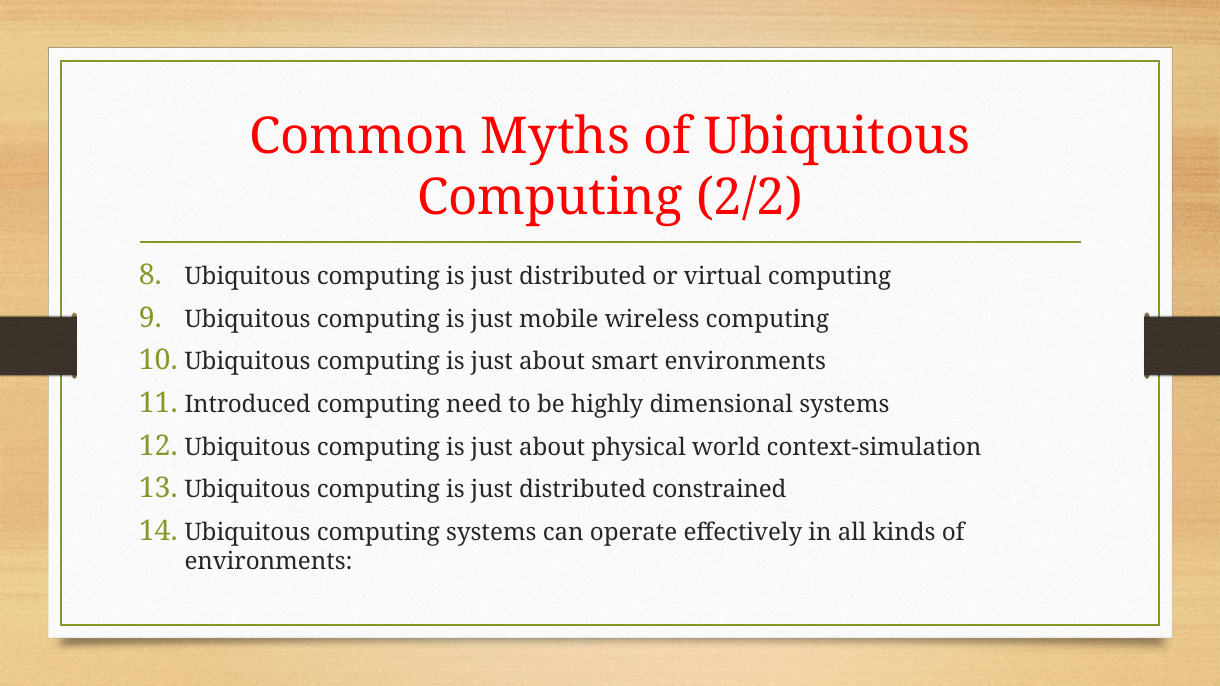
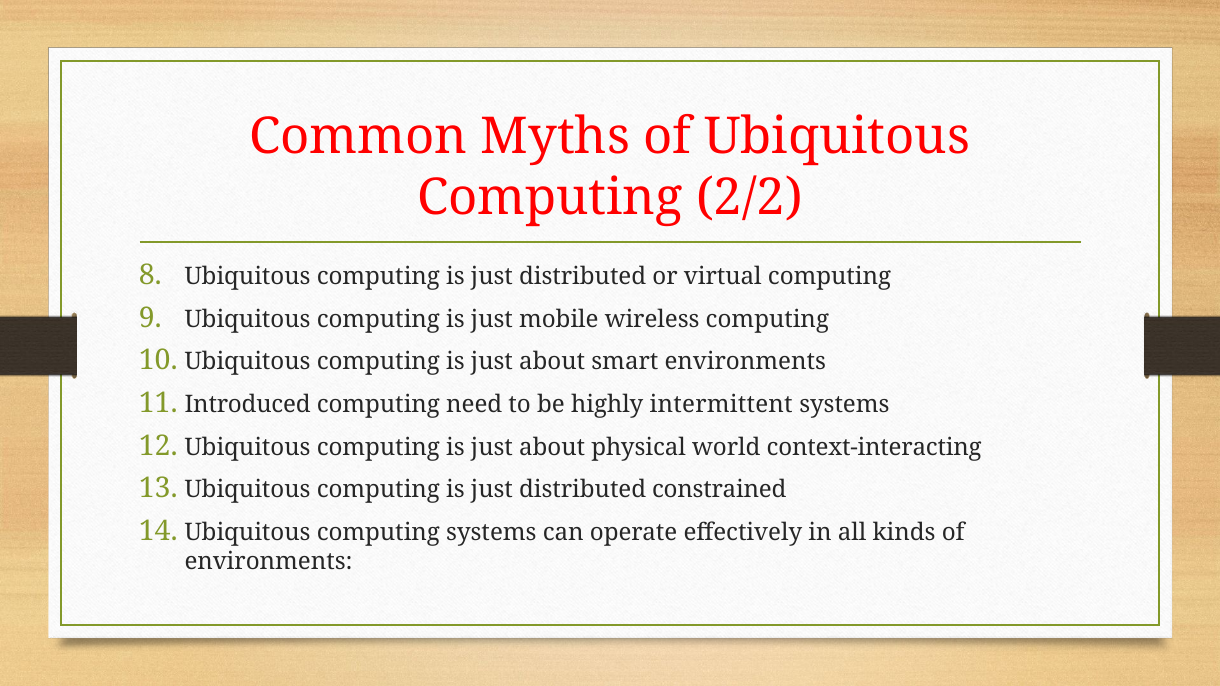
dimensional: dimensional -> intermittent
context-simulation: context-simulation -> context-interacting
